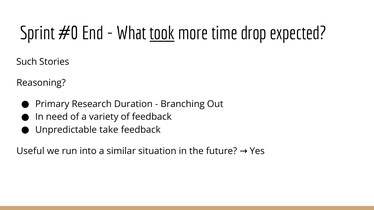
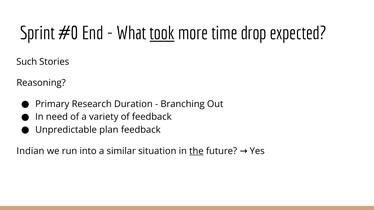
take: take -> plan
Useful: Useful -> Indian
the underline: none -> present
